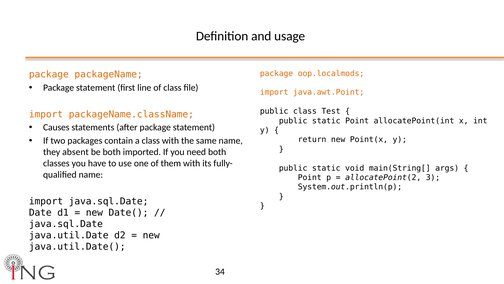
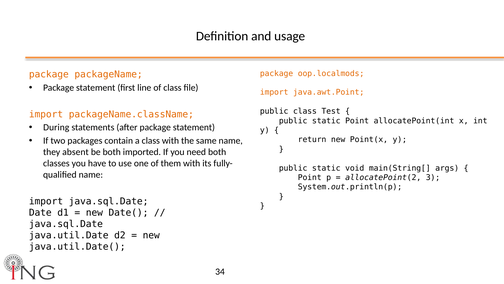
Causes: Causes -> During
